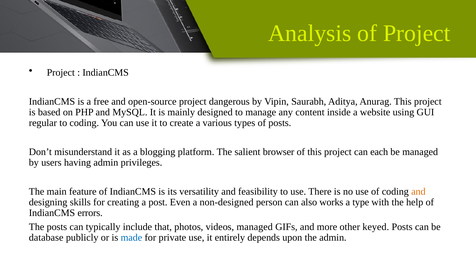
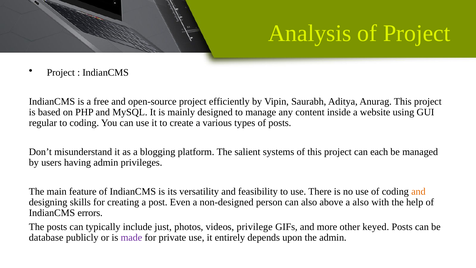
dangerous: dangerous -> efficiently
browser: browser -> systems
works: works -> above
a type: type -> also
that: that -> just
videos managed: managed -> privilege
made colour: blue -> purple
